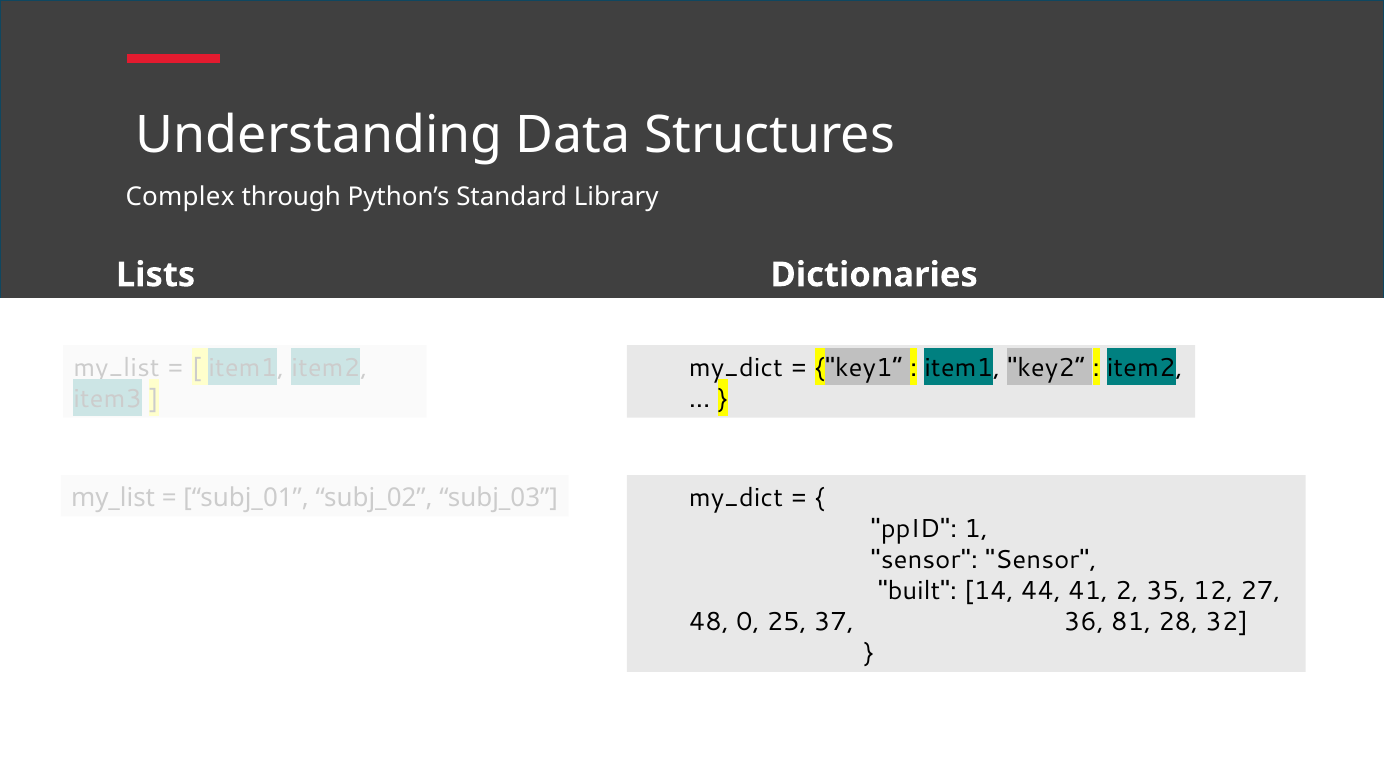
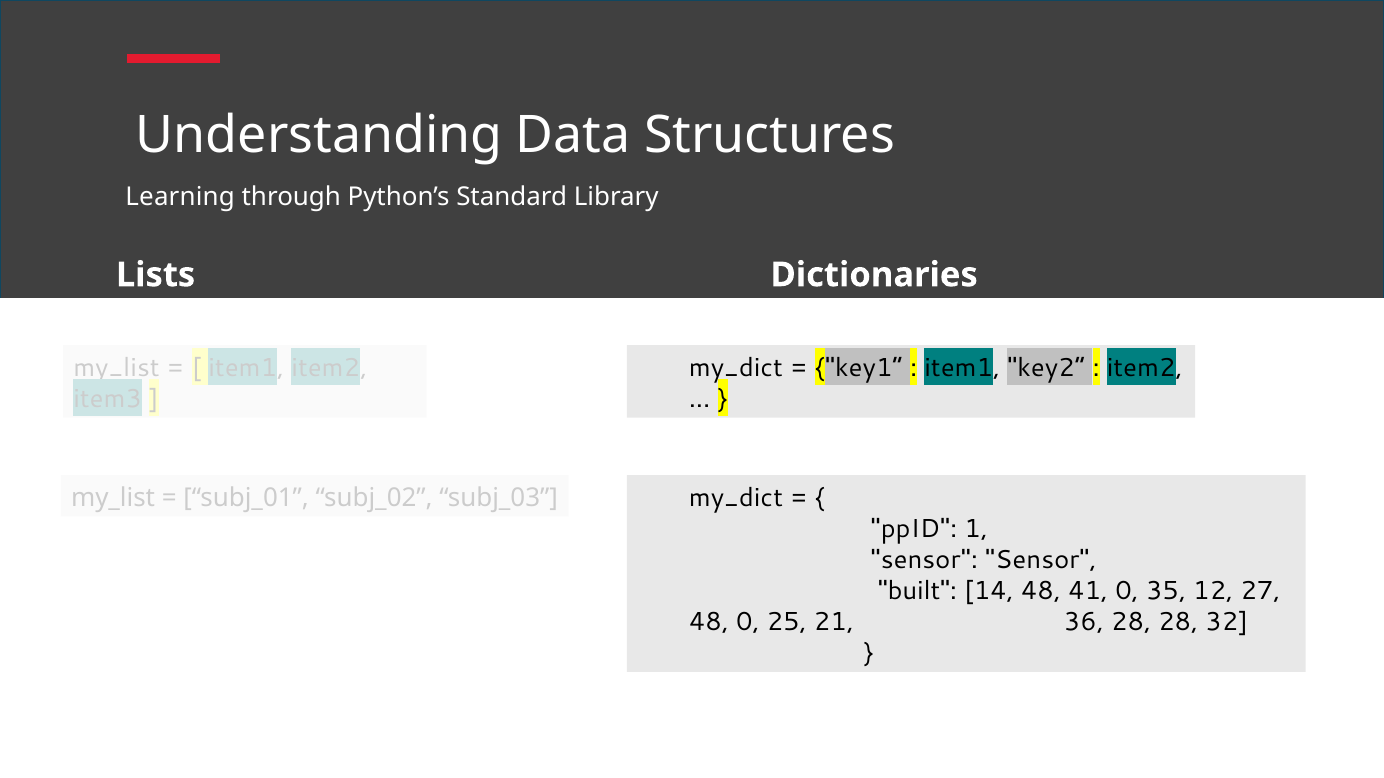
Complex: Complex -> Learning
14 44: 44 -> 48
41 2: 2 -> 0
37: 37 -> 21
36 81: 81 -> 28
